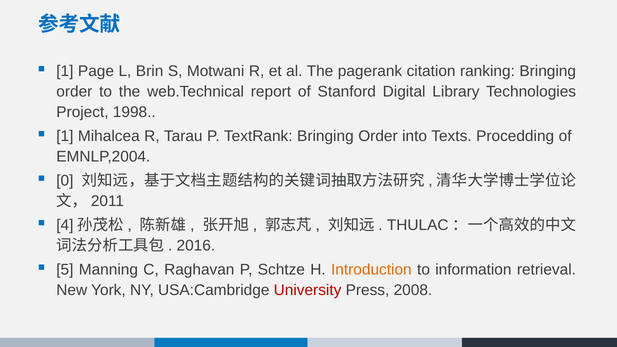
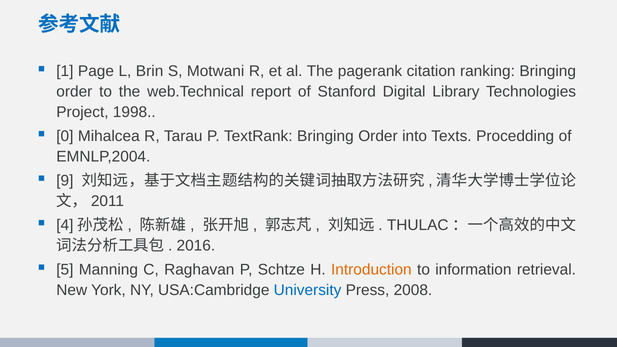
1 at (65, 136): 1 -> 0
0: 0 -> 9
University colour: red -> blue
